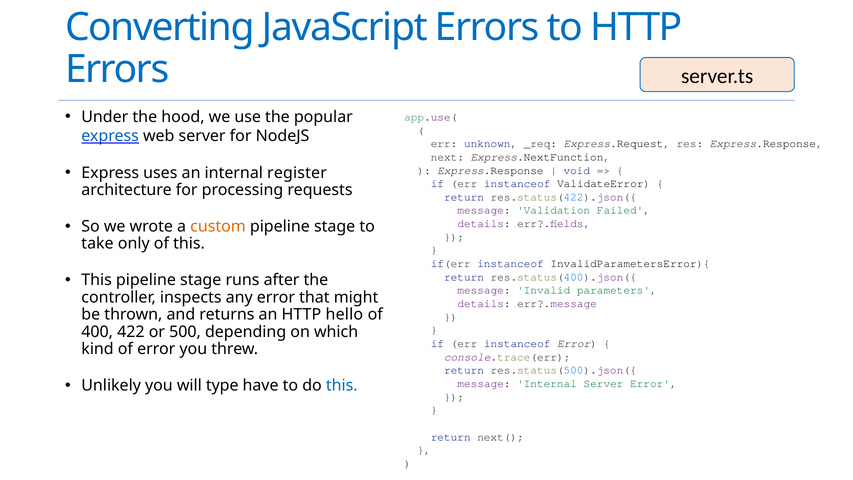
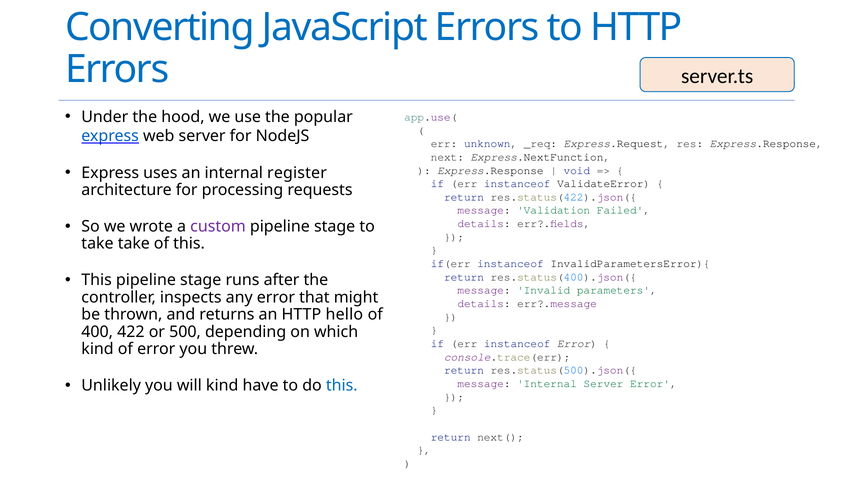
custom colour: orange -> purple
take only: only -> take
will type: type -> kind
